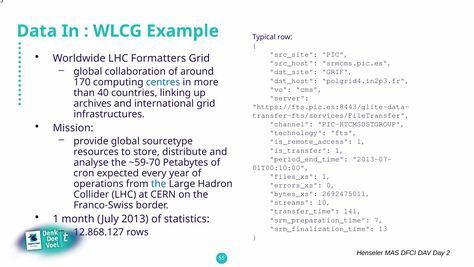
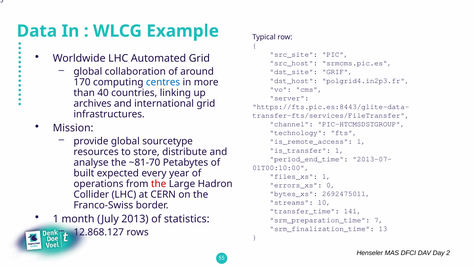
Formatters: Formatters -> Automated
~59-70: ~59-70 -> ~81-70
cron: cron -> built
the at (159, 184) colour: blue -> red
